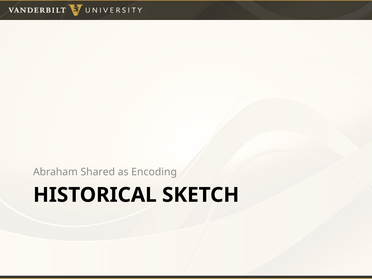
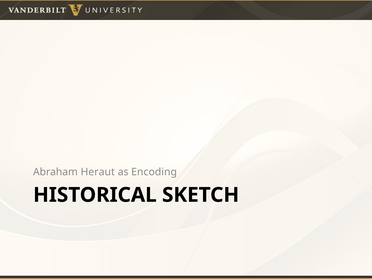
Shared: Shared -> Heraut
